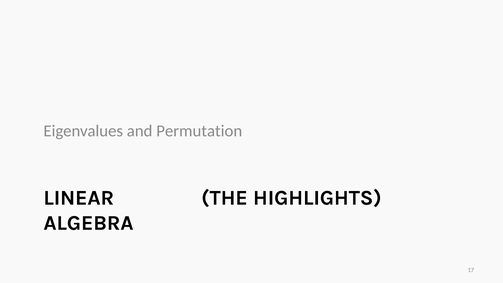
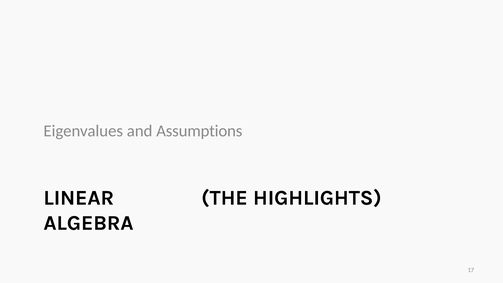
Permutation: Permutation -> Assumptions
